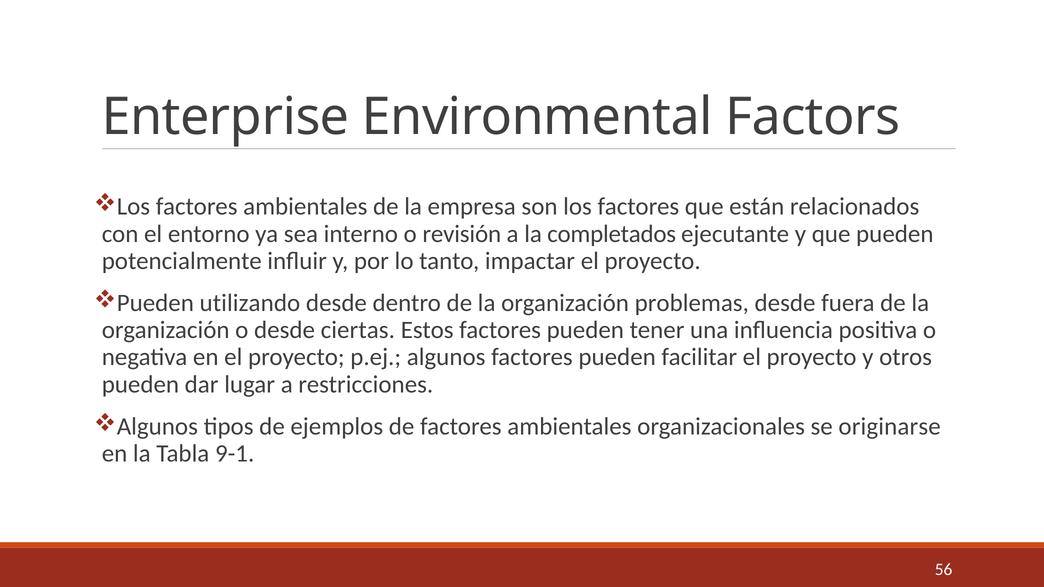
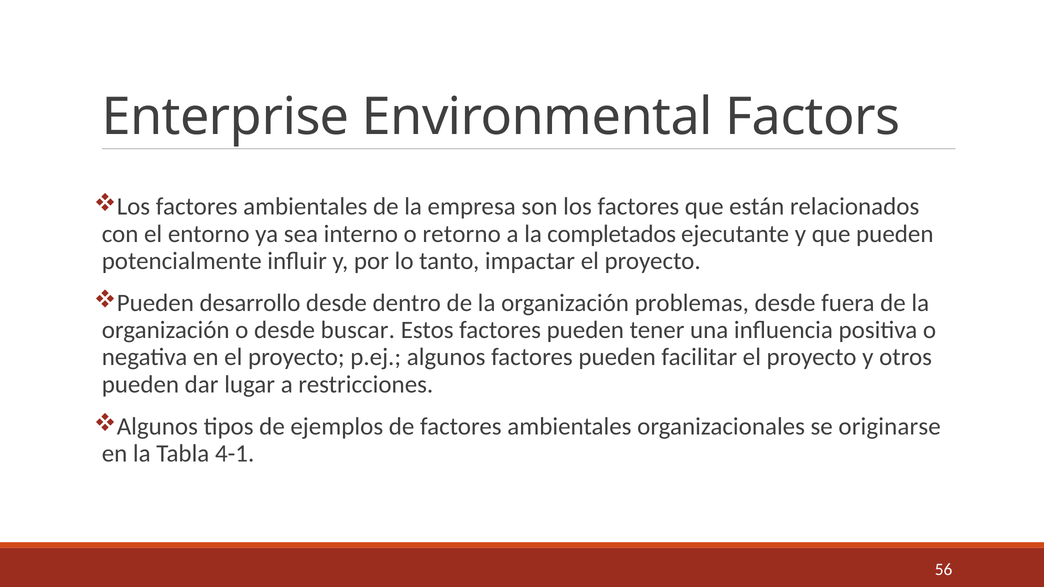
revisión: revisión -> retorno
utilizando: utilizando -> desarrollo
ciertas: ciertas -> buscar
9-1: 9-1 -> 4-1
